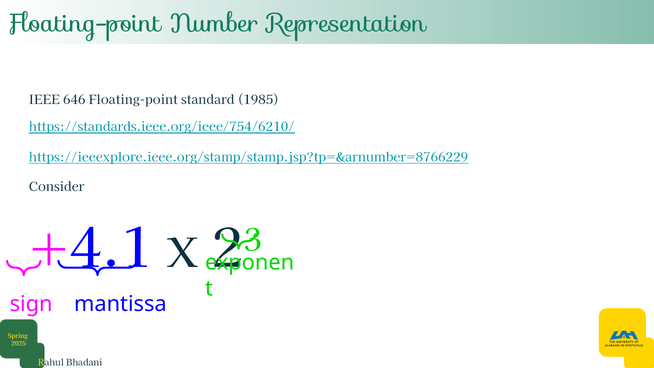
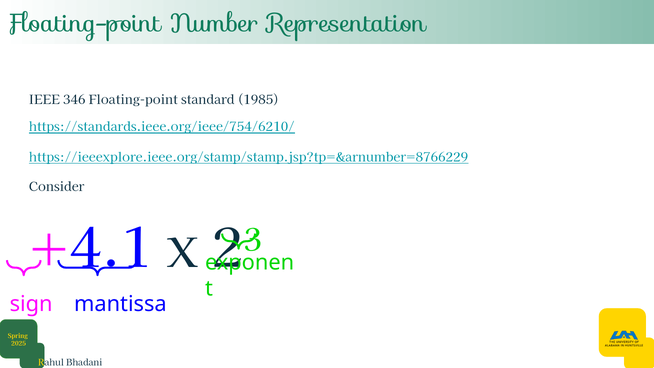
646: 646 -> 346
